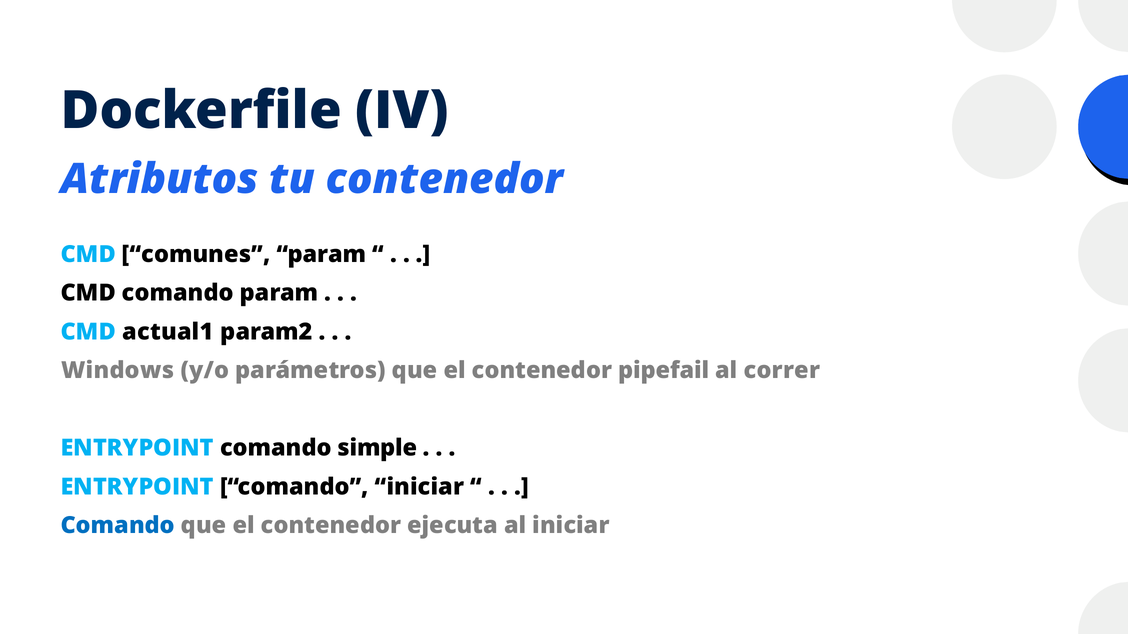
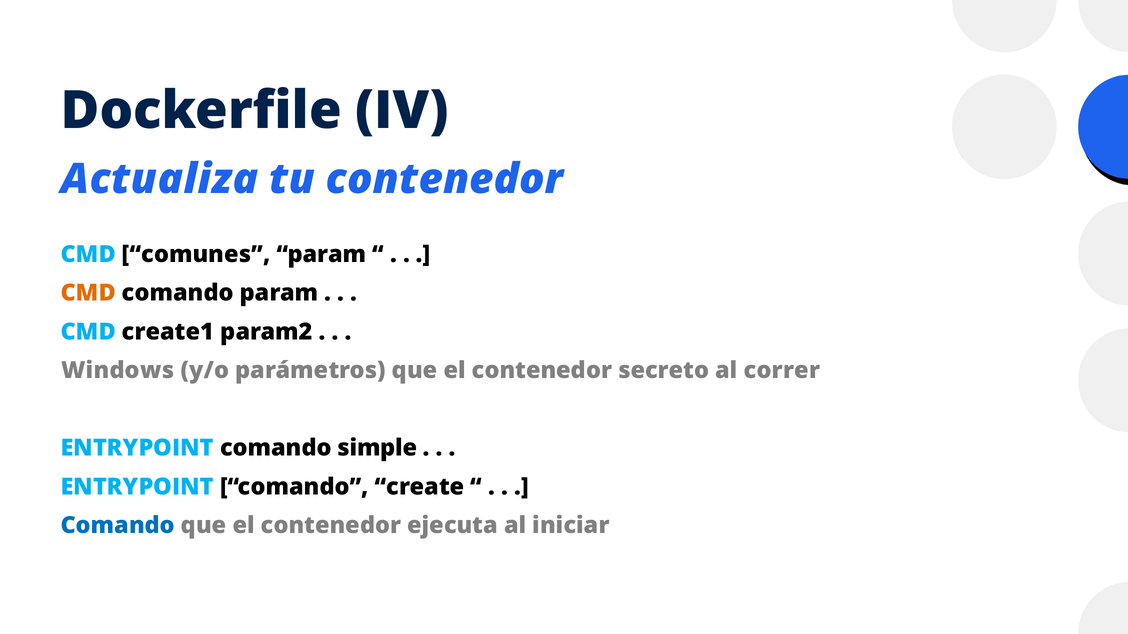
Atributos: Atributos -> Actualiza
CMD at (88, 293) colour: black -> orange
actual1: actual1 -> create1
pipefail: pipefail -> secreto
comando iniciar: iniciar -> create
